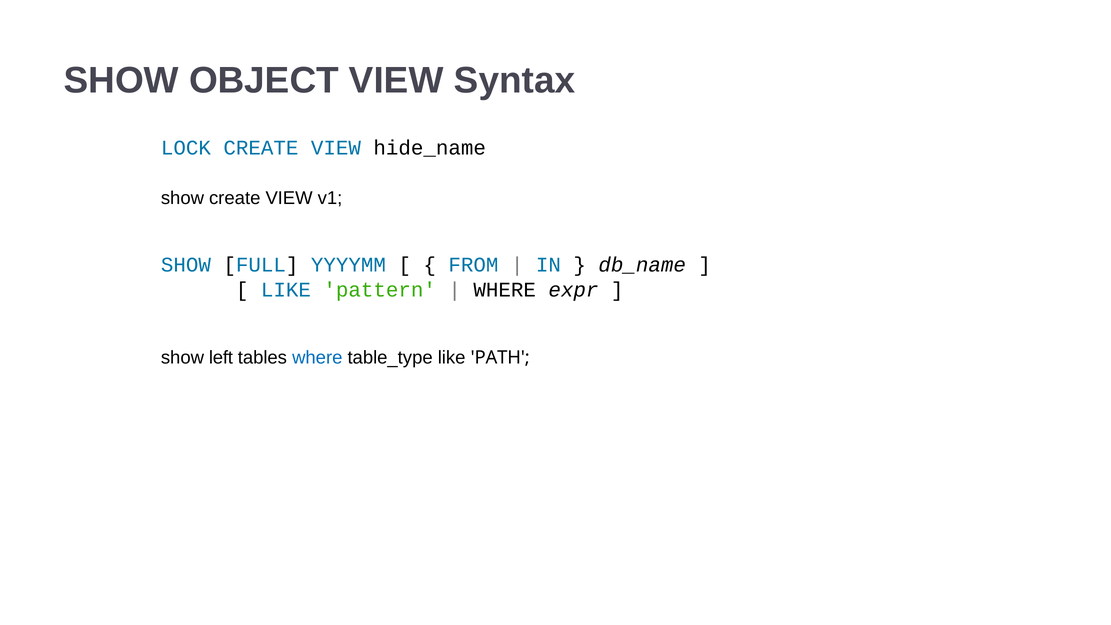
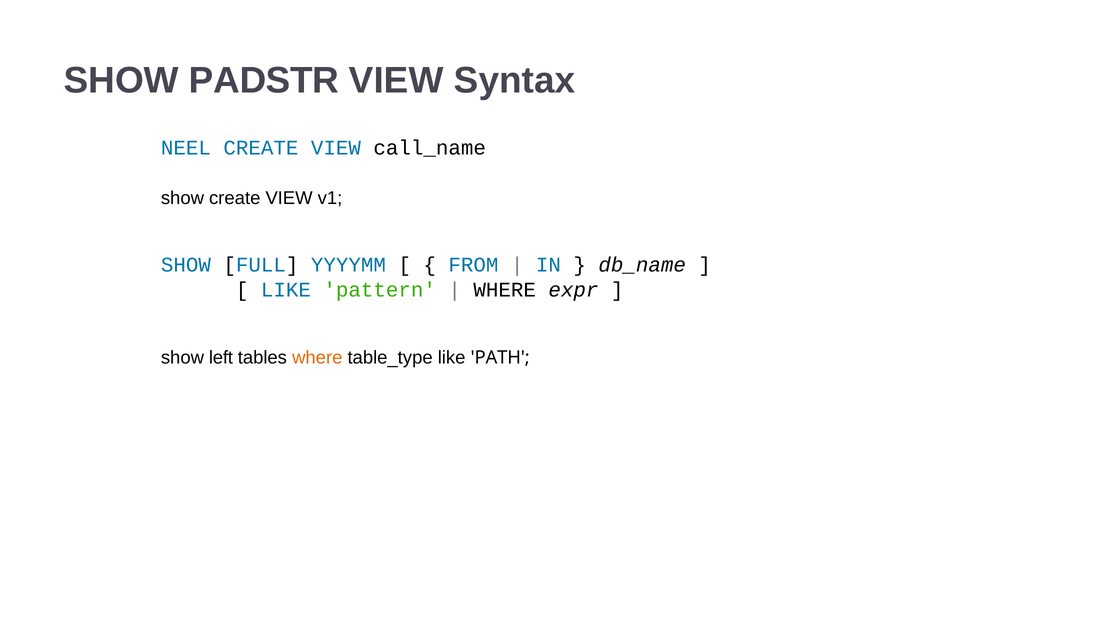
OBJECT: OBJECT -> PADSTR
LOCK: LOCK -> NEEL
hide_name: hide_name -> call_name
where at (317, 358) colour: blue -> orange
